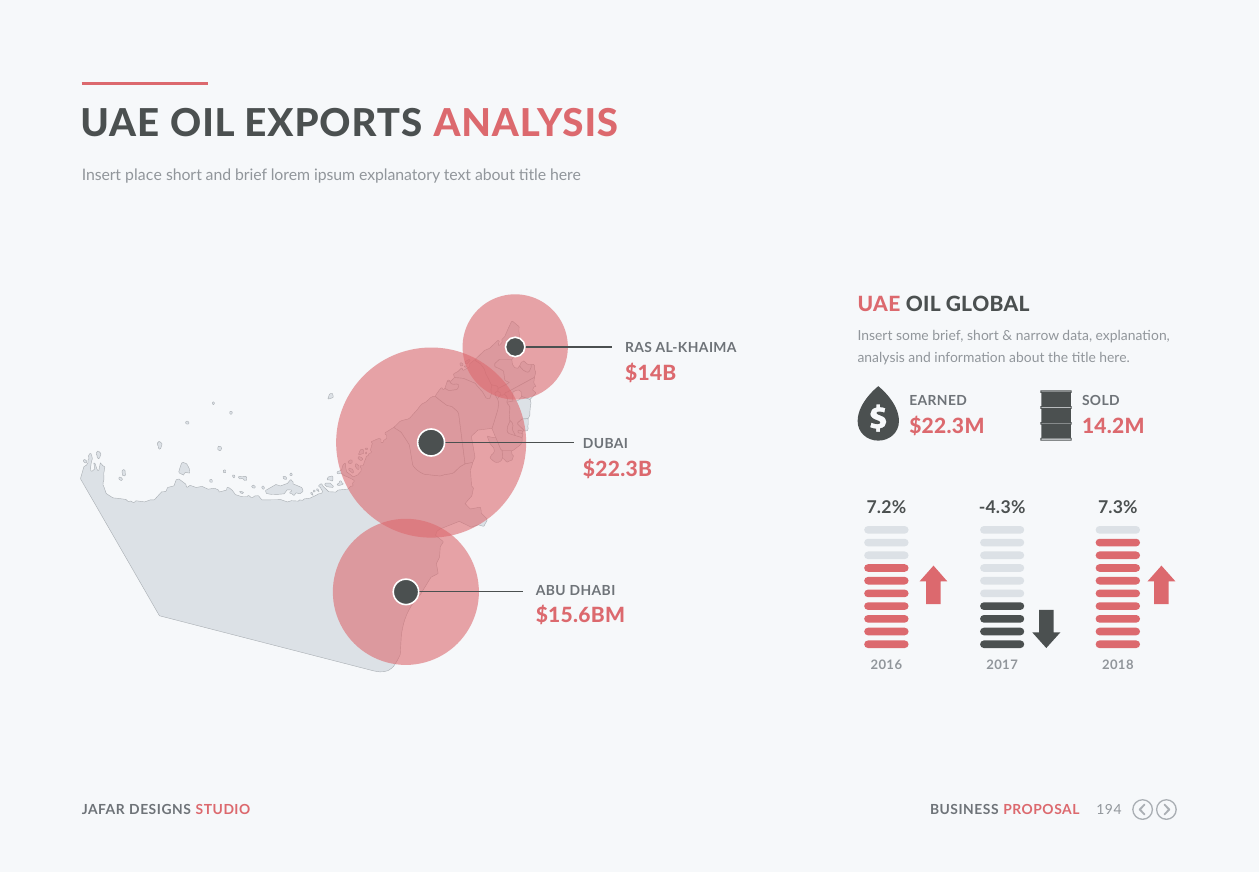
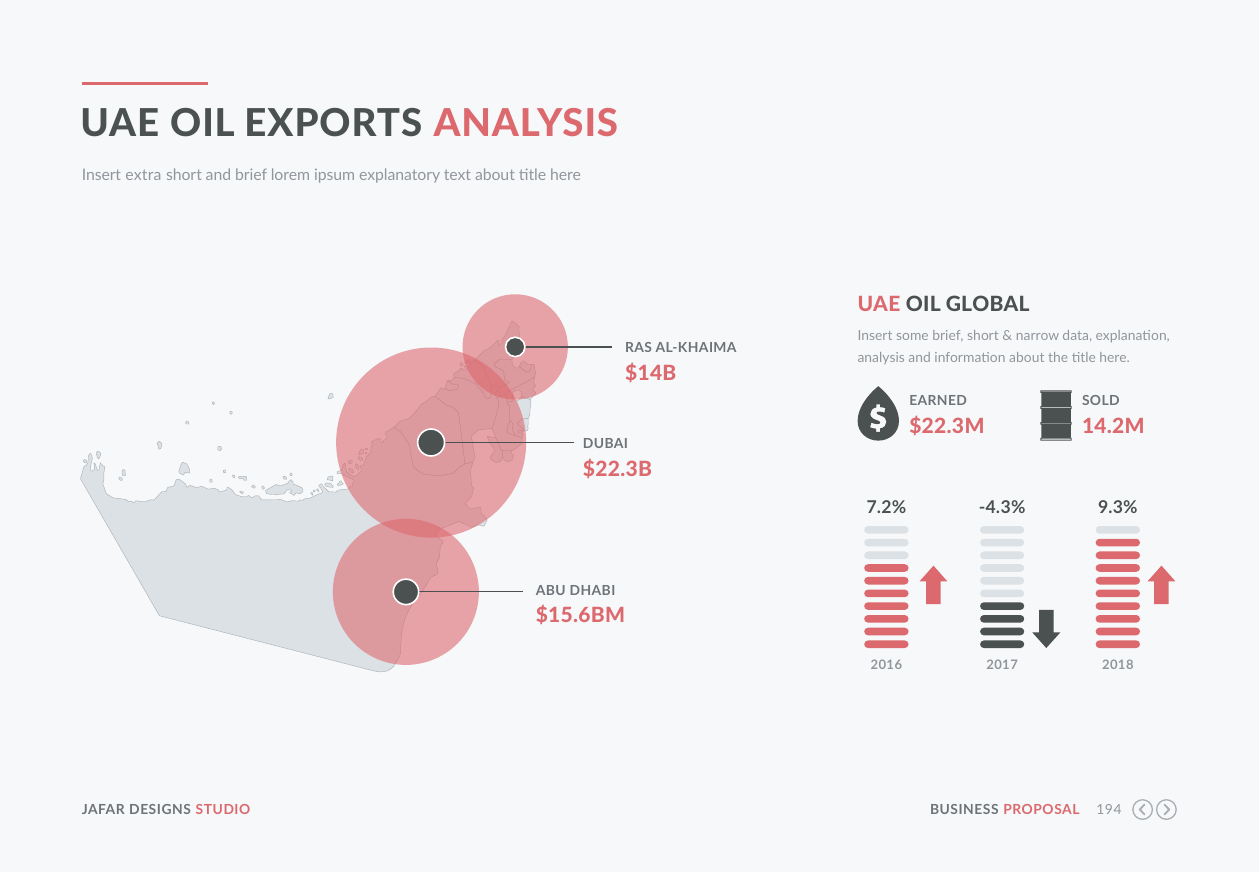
place: place -> extra
7.3%: 7.3% -> 9.3%
